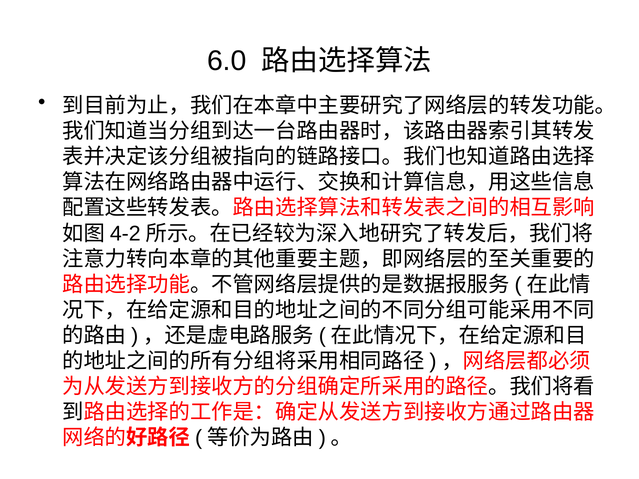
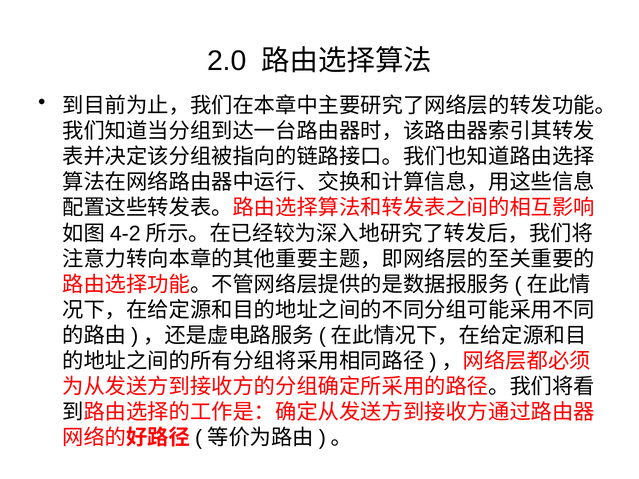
6.0: 6.0 -> 2.0
